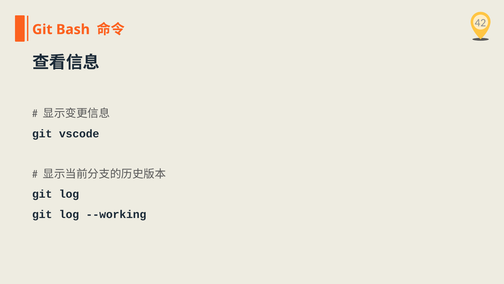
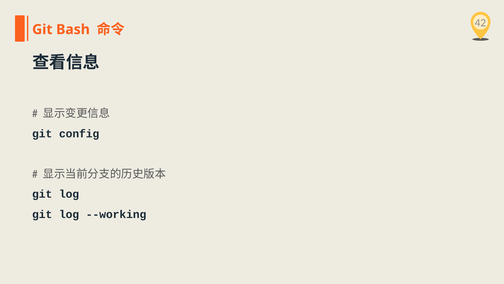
vscode: vscode -> config
